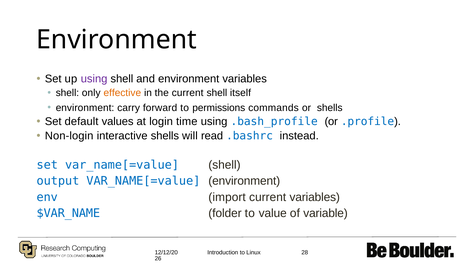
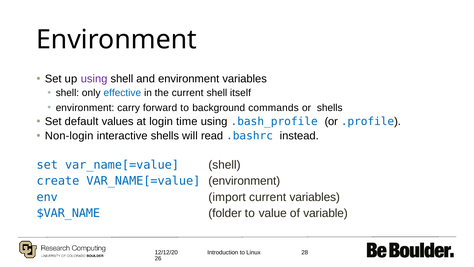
effective colour: orange -> blue
permissions: permissions -> background
output: output -> create
